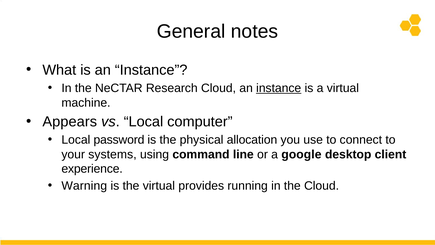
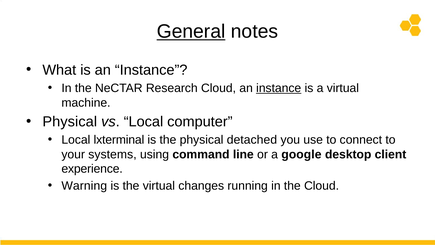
General underline: none -> present
Appears at (70, 122): Appears -> Physical
password: password -> lxterminal
allocation: allocation -> detached
provides: provides -> changes
